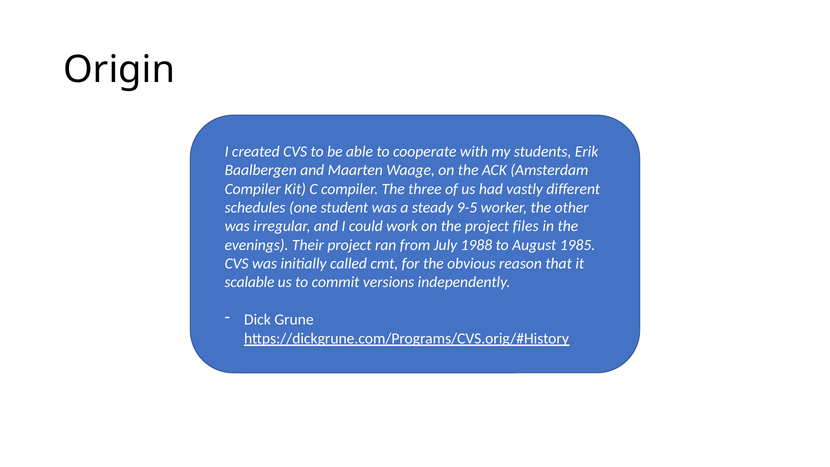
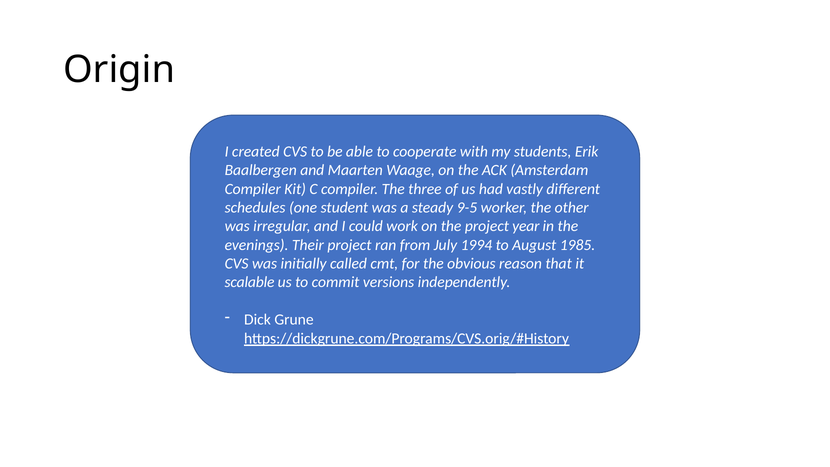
files: files -> year
1988: 1988 -> 1994
